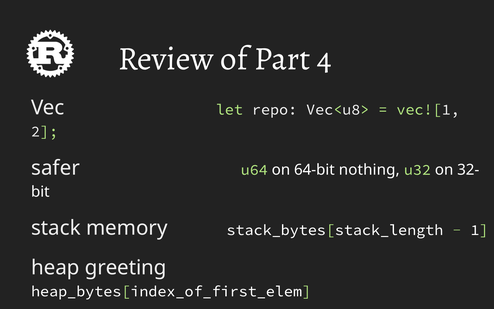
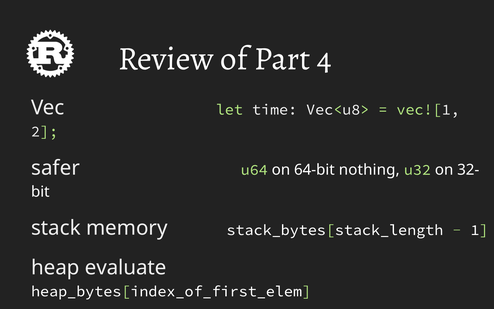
repo: repo -> time
greeting: greeting -> evaluate
